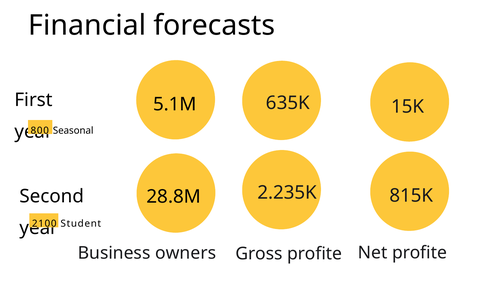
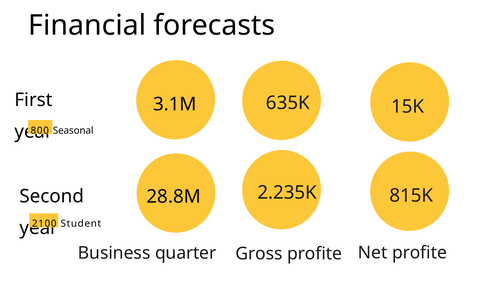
5.1M: 5.1M -> 3.1M
owners: owners -> quarter
